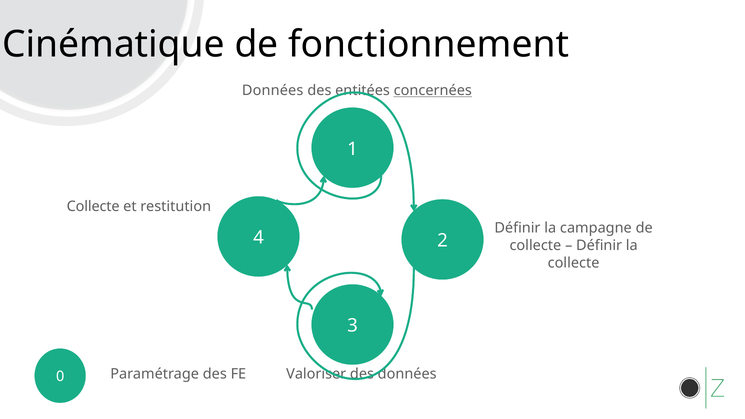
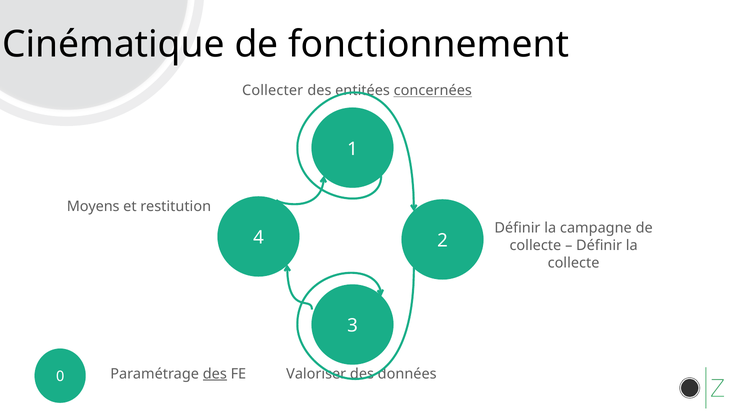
Données at (273, 91): Données -> Collecter
Collecte at (93, 206): Collecte -> Moyens
des at (215, 374) underline: none -> present
